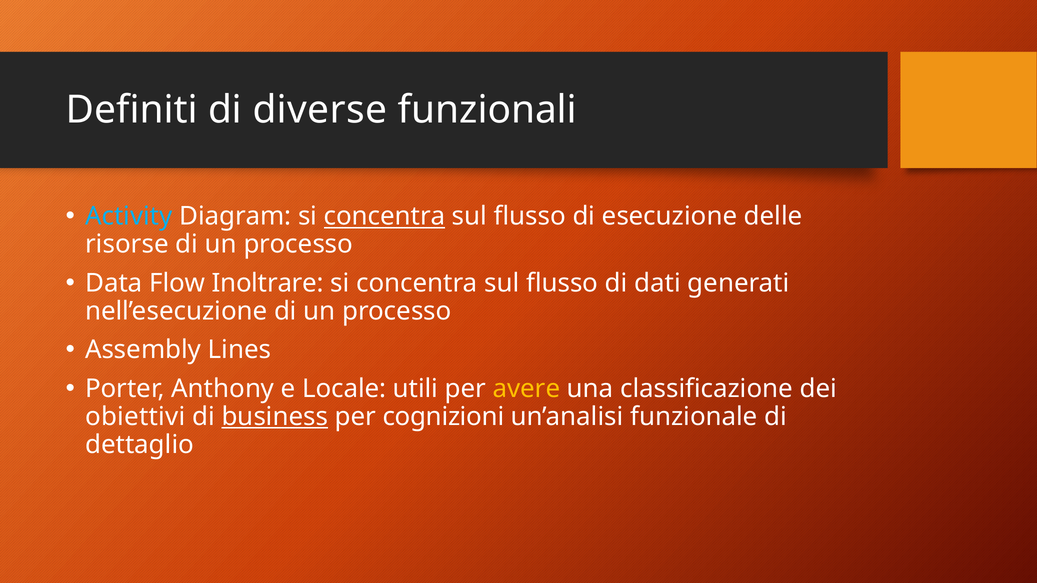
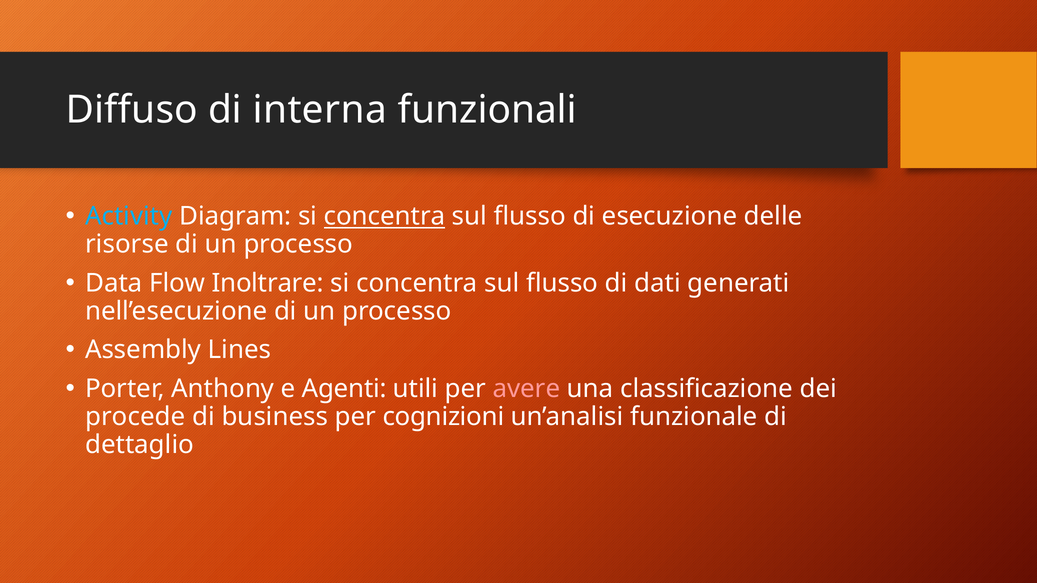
Definiti: Definiti -> Diffuso
diverse: diverse -> interna
Locale: Locale -> Agenti
avere colour: yellow -> pink
obiettivi: obiettivi -> procede
business underline: present -> none
